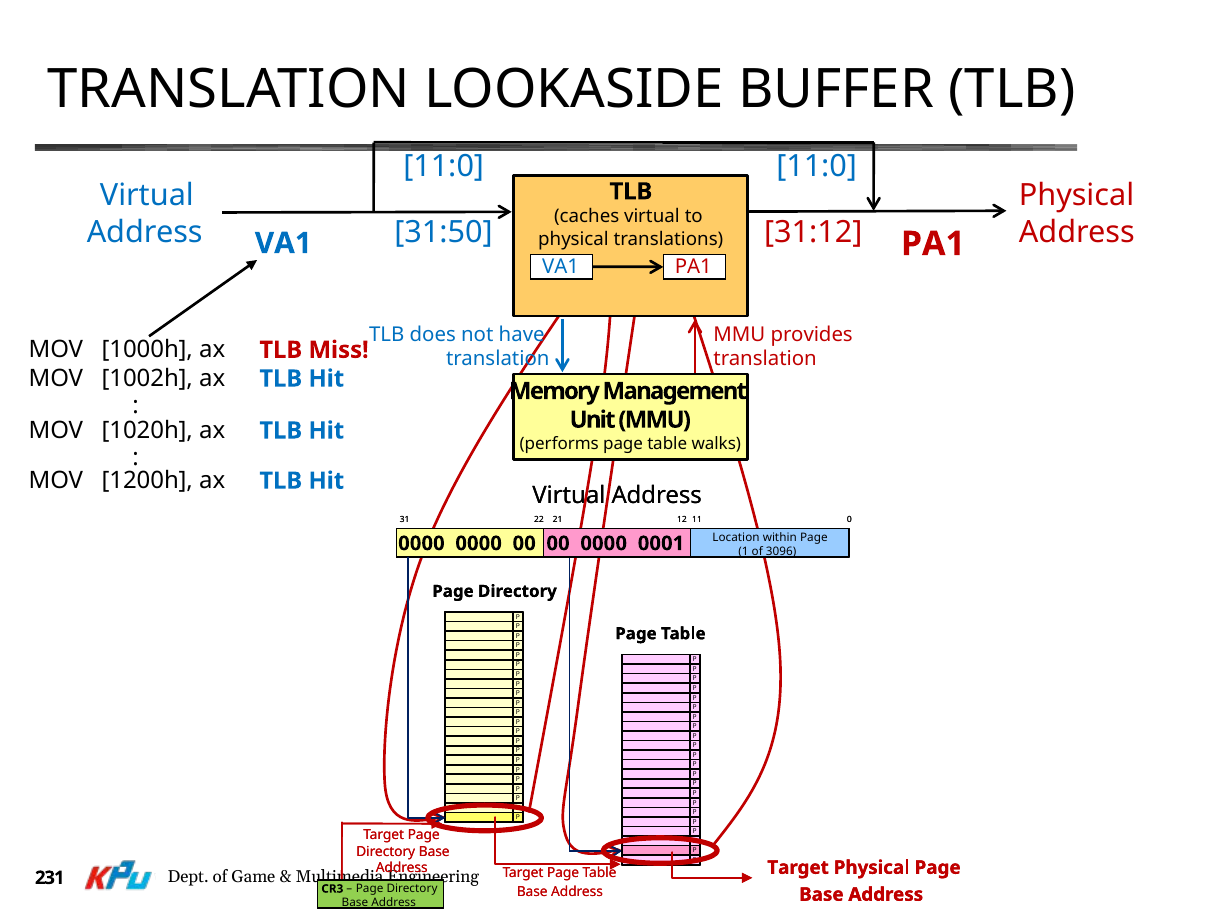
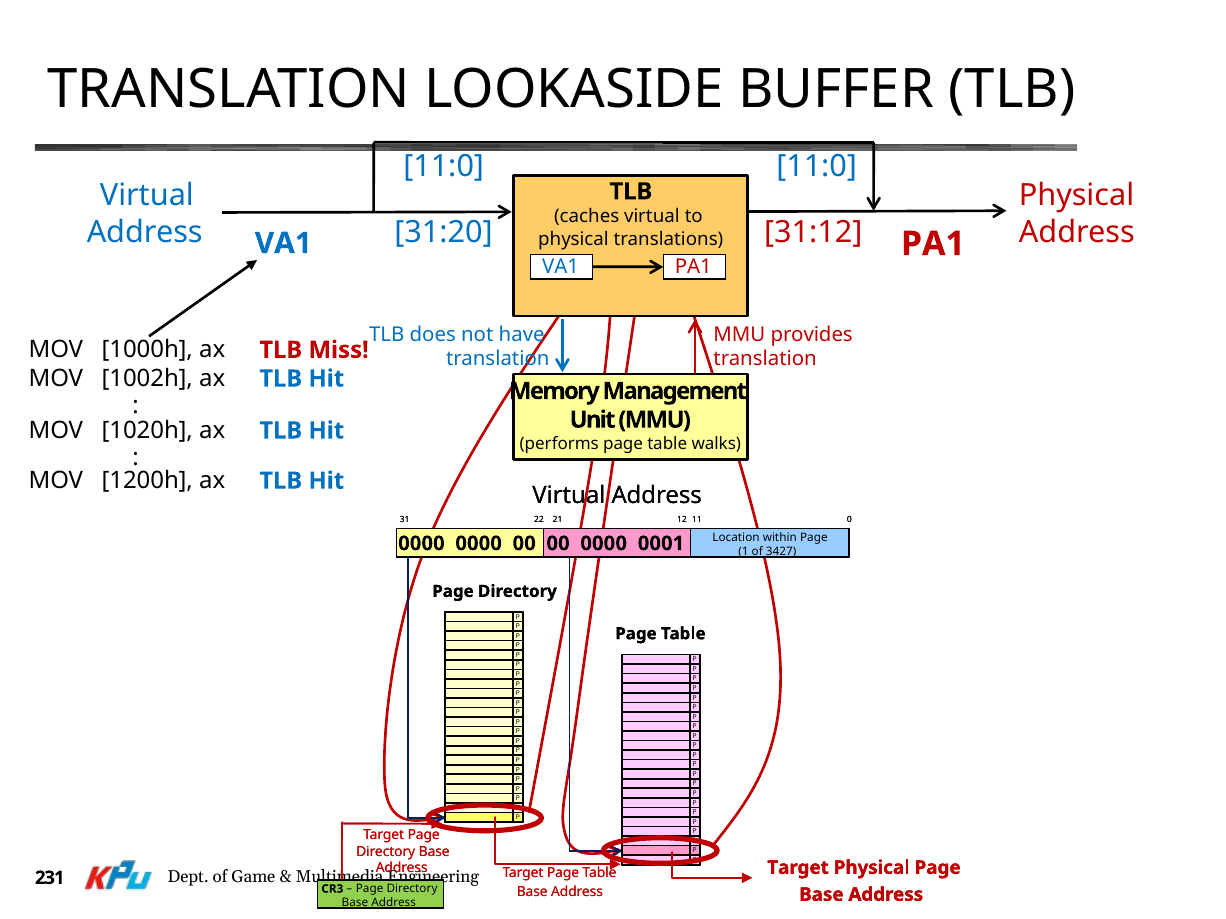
31:50: 31:50 -> 31:20
3096: 3096 -> 3427
